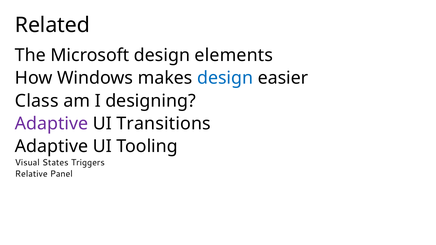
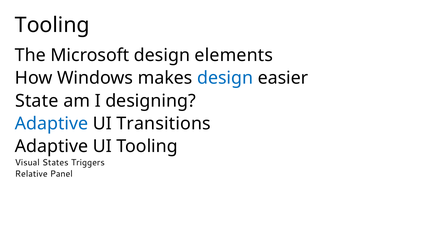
Related at (52, 25): Related -> Tooling
Class: Class -> State
Adaptive at (52, 124) colour: purple -> blue
